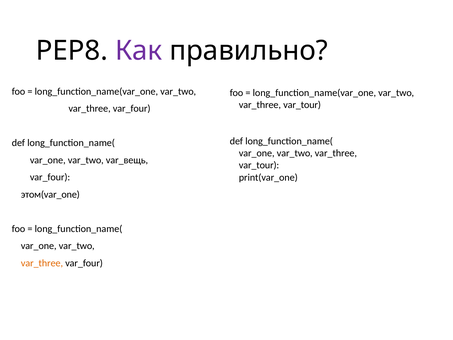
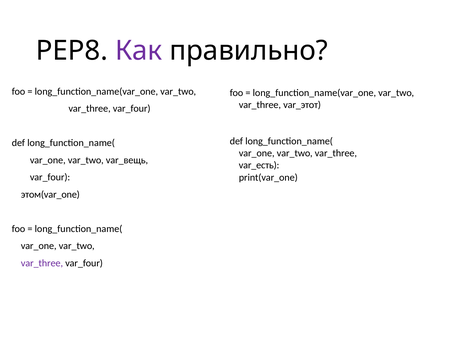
var_tour at (302, 105): var_tour -> var_этот
var_tour at (259, 165): var_tour -> var_есть
var_three at (42, 263) colour: orange -> purple
